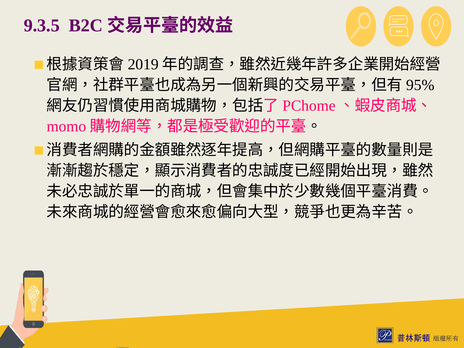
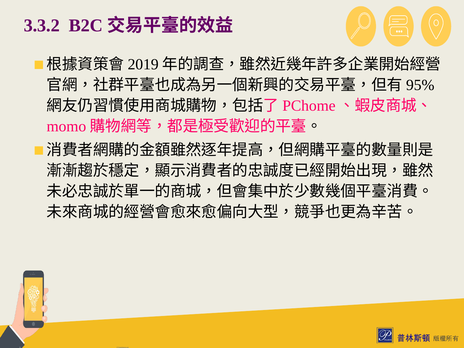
9.3.5: 9.3.5 -> 3.3.2
